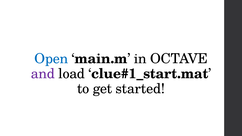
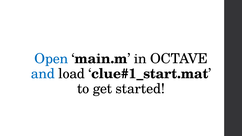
and colour: purple -> blue
